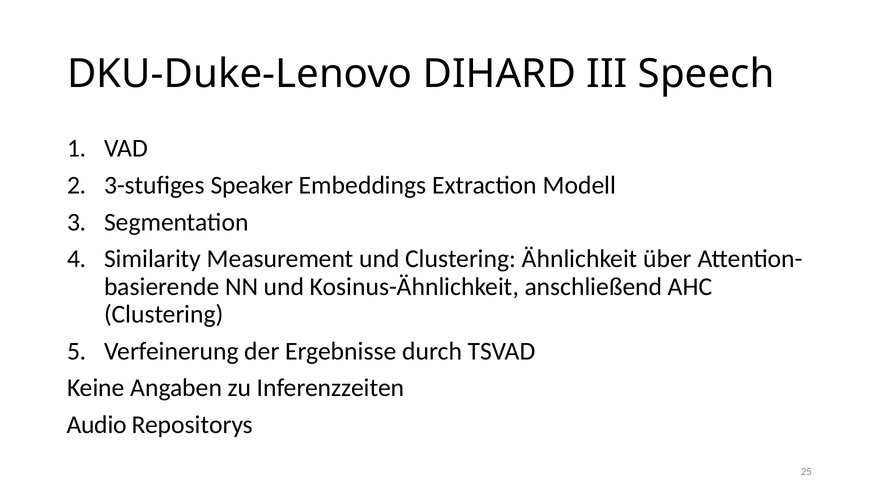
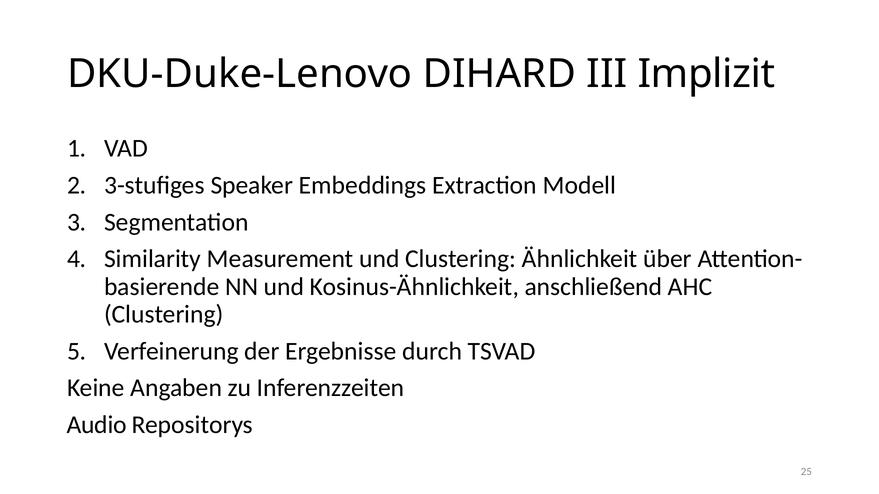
Speech: Speech -> Implizit
